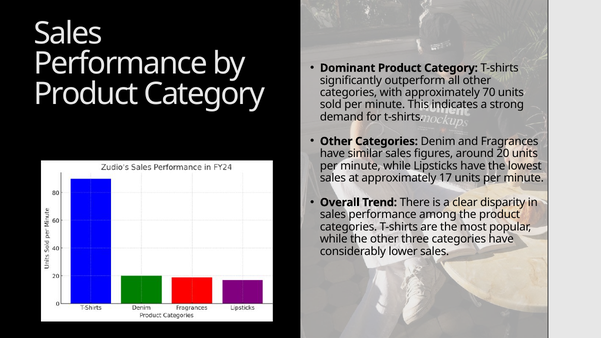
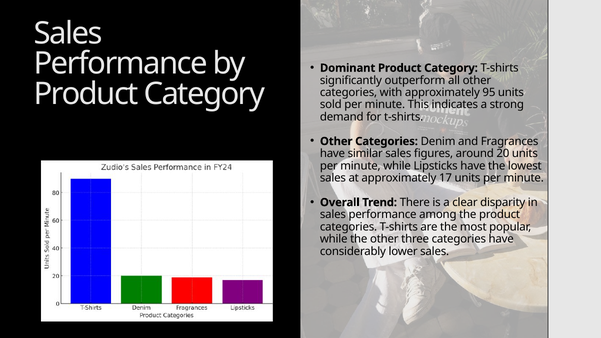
70: 70 -> 95
